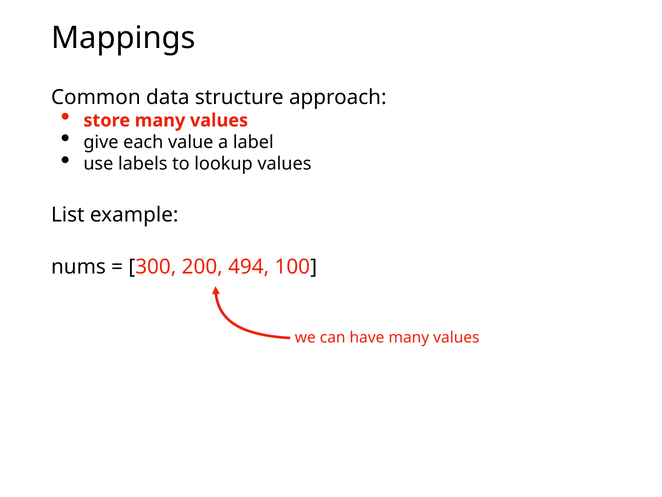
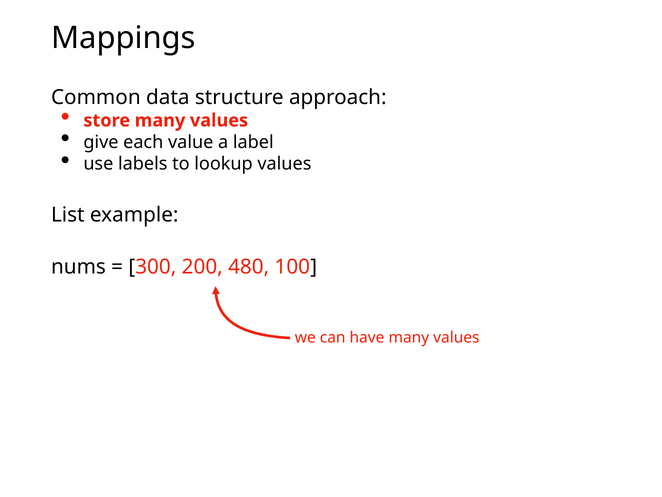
494: 494 -> 480
